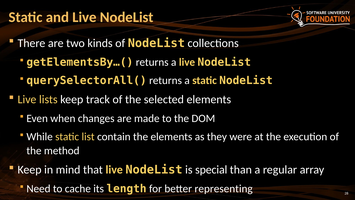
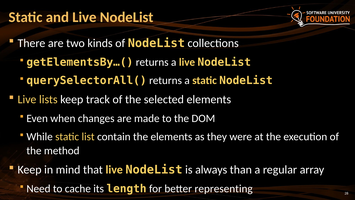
special: special -> always
